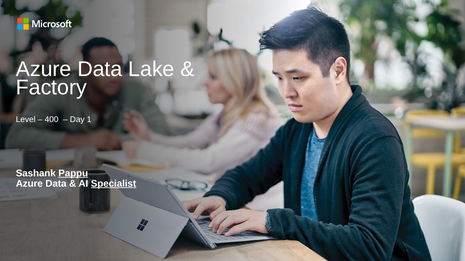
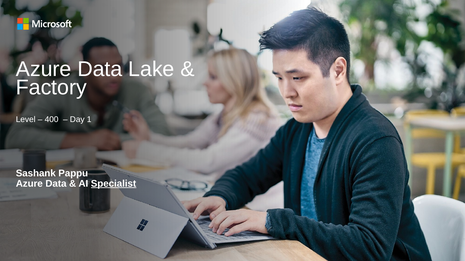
Pappu underline: present -> none
